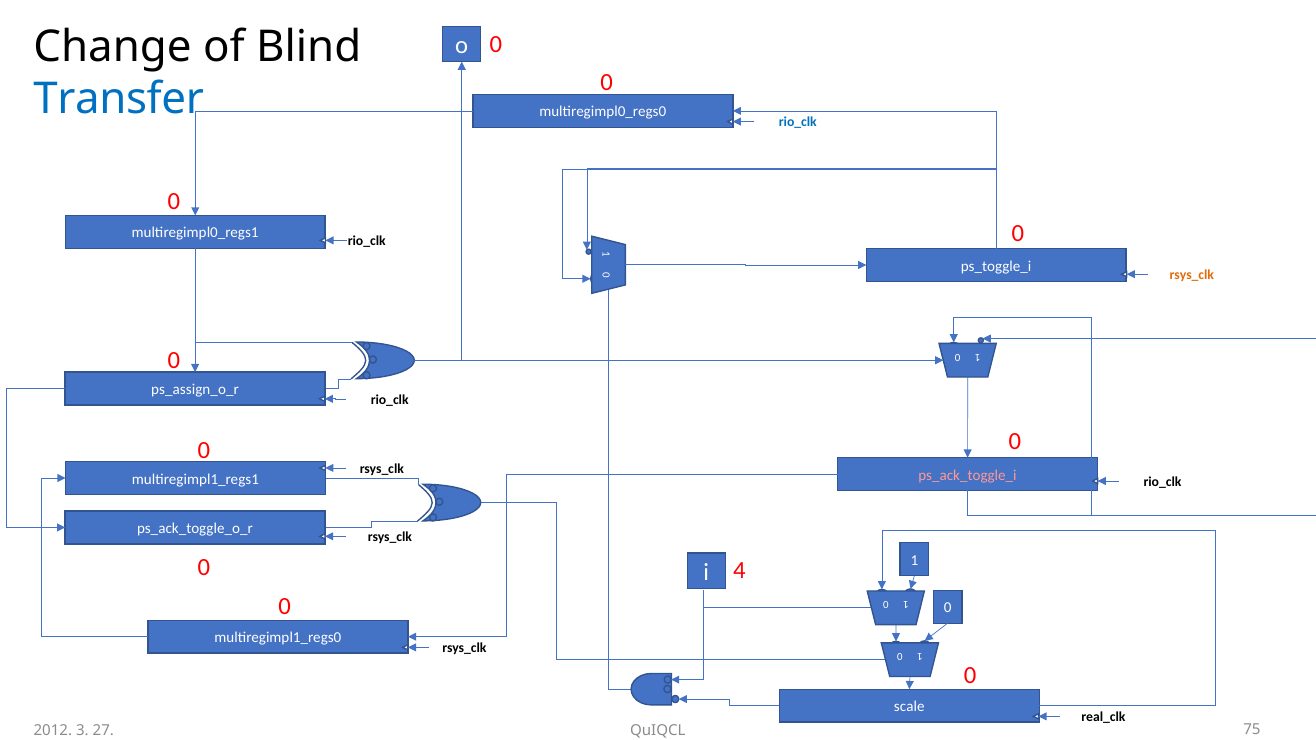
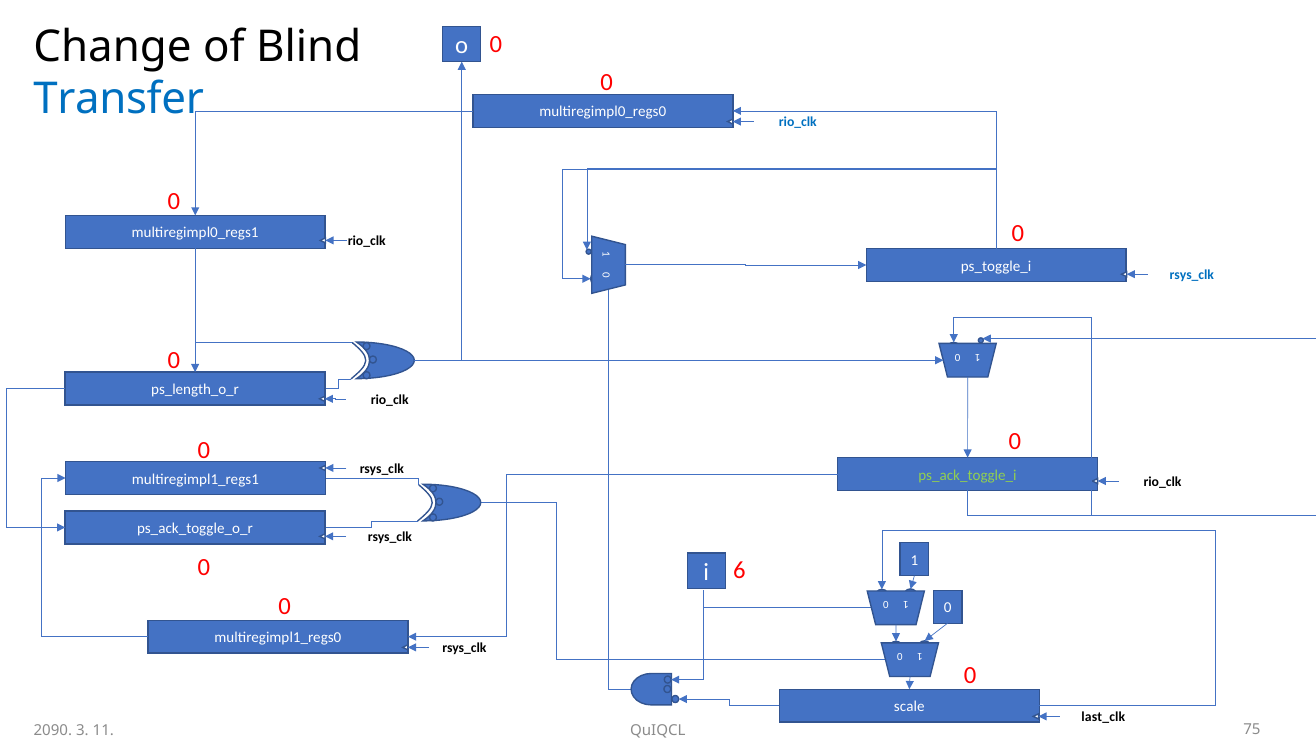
rsys_clk at (1192, 275) colour: orange -> blue
ps_assign_o_r: ps_assign_o_r -> ps_length_o_r
ps_ack_toggle_i colour: pink -> light green
4: 4 -> 6
real_clk: real_clk -> last_clk
2012: 2012 -> 2090
27: 27 -> 11
